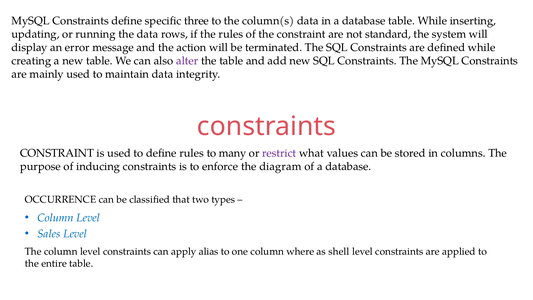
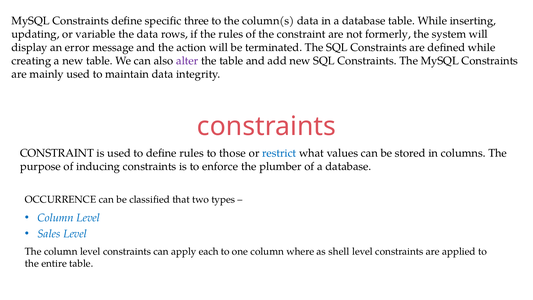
running: running -> variable
standard: standard -> formerly
many: many -> those
restrict colour: purple -> blue
diagram: diagram -> plumber
alias: alias -> each
